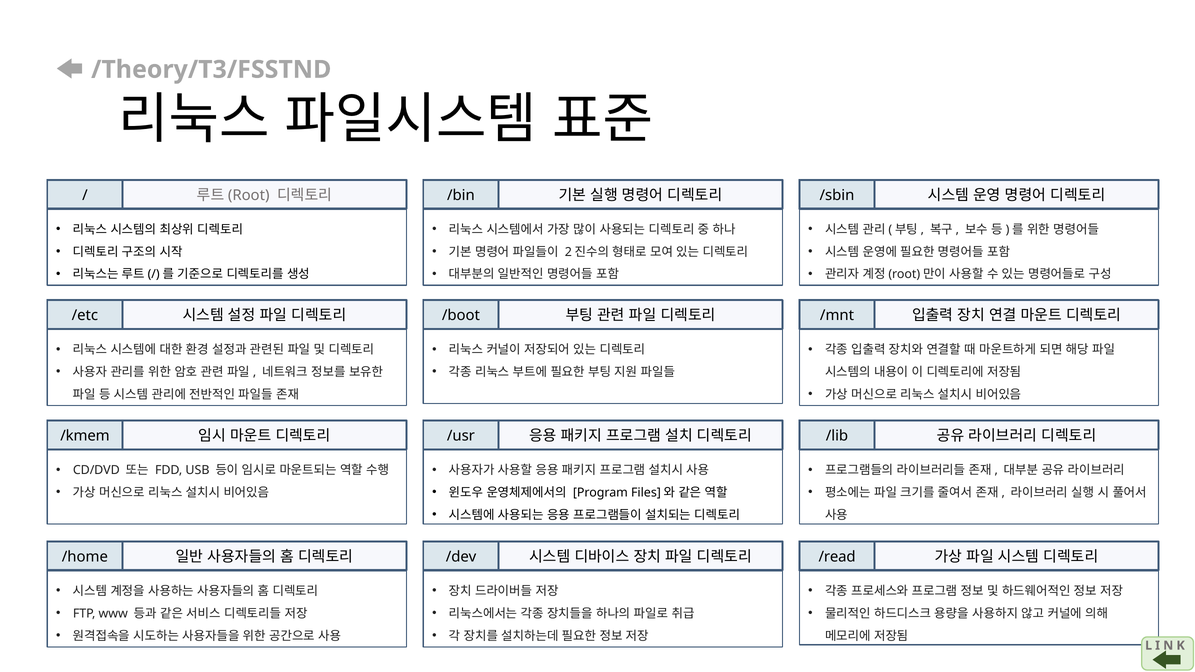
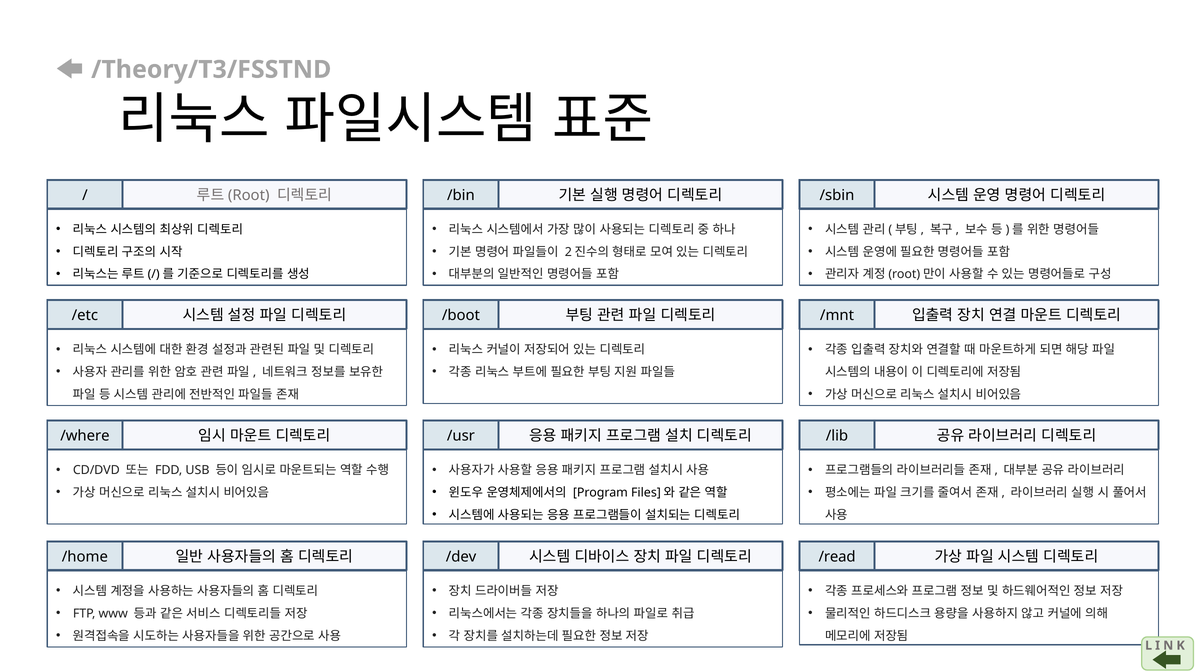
/kmem: /kmem -> /where
